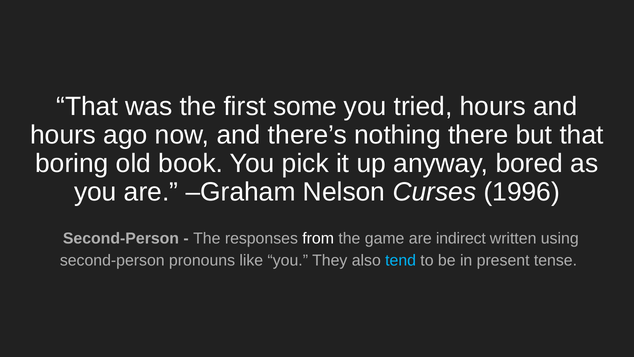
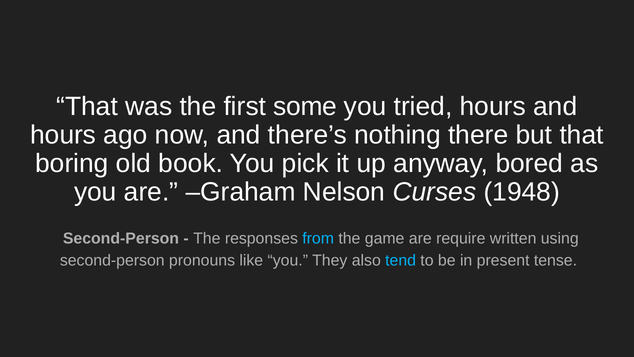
1996: 1996 -> 1948
from colour: white -> light blue
indirect: indirect -> require
